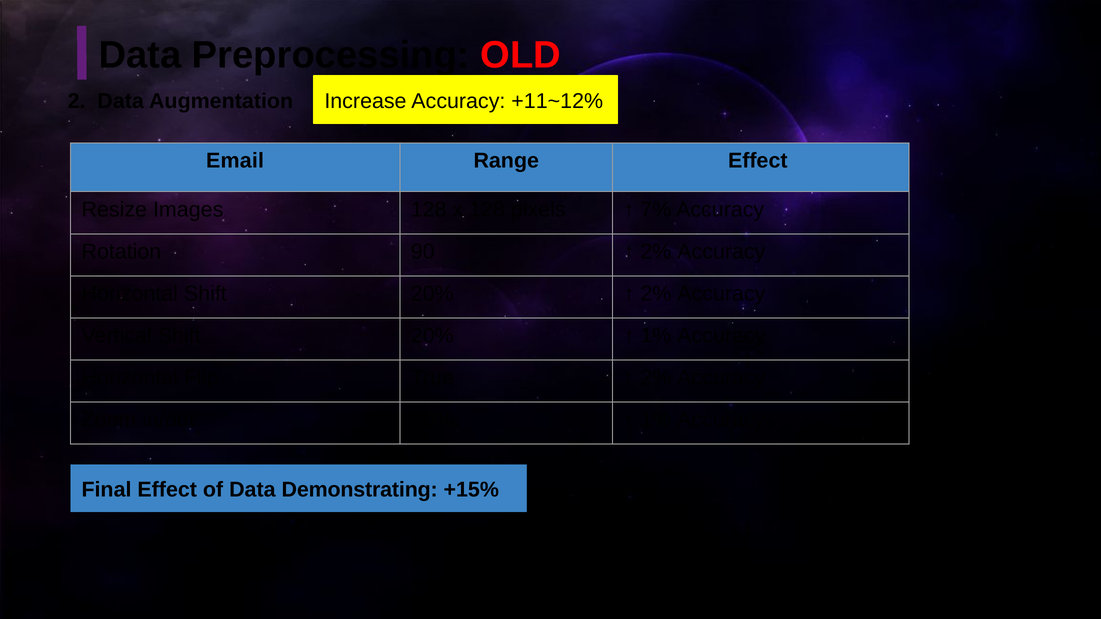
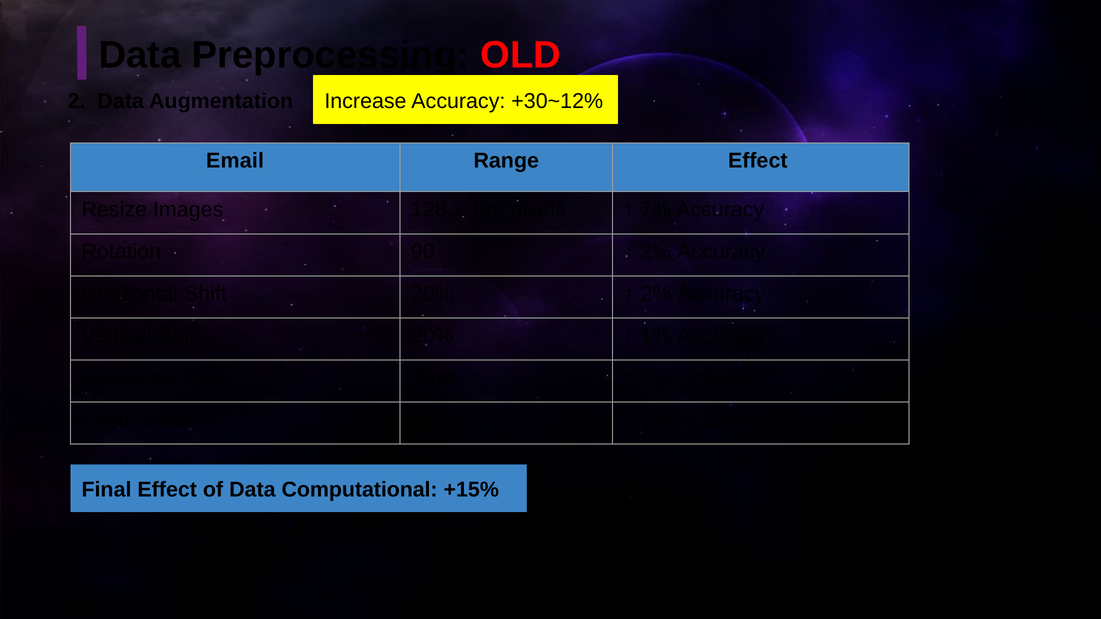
+11~12%: +11~12% -> +30~12%
Demonstrating: Demonstrating -> Computational
